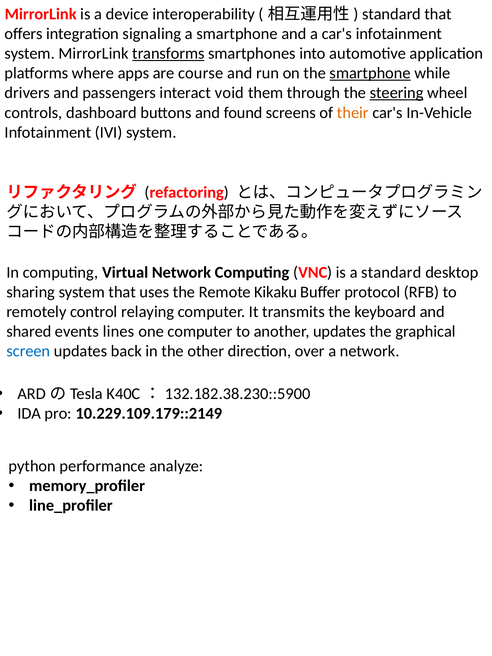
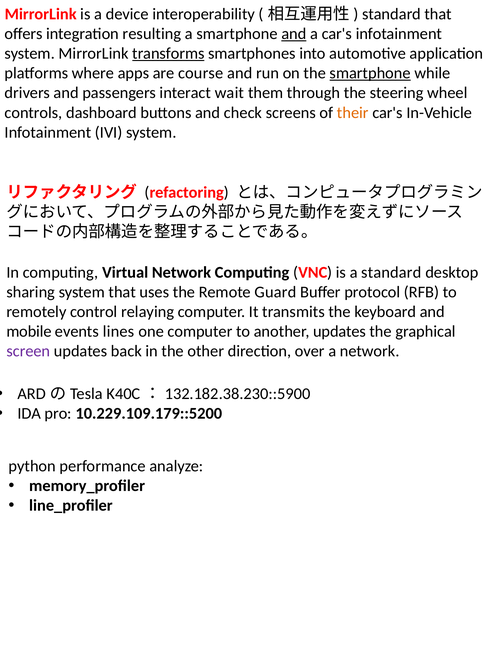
signaling: signaling -> resulting
and at (294, 34) underline: none -> present
void: void -> wait
steering underline: present -> none
found: found -> check
Kikaku: Kikaku -> Guard
shared: shared -> mobile
screen colour: blue -> purple
10.229.109.179::2149: 10.229.109.179::2149 -> 10.229.109.179::5200
